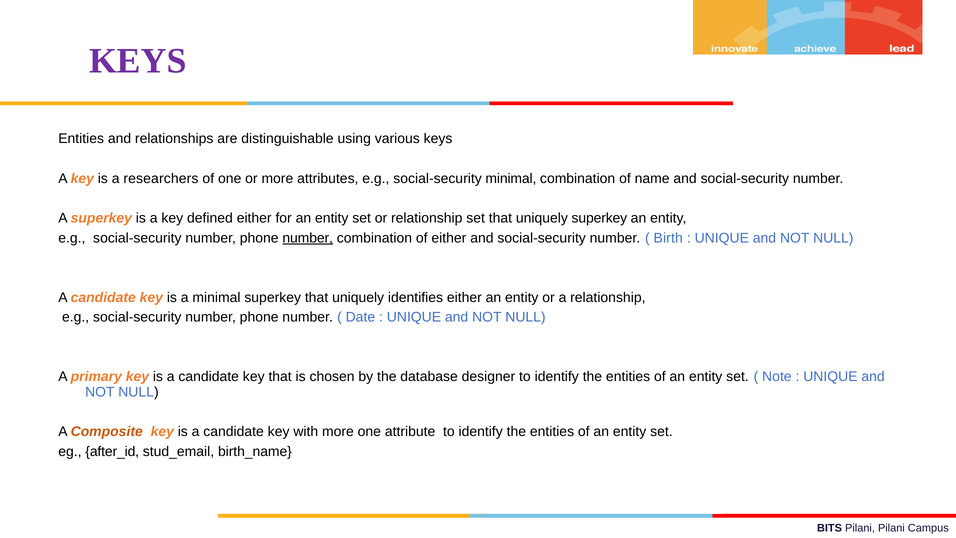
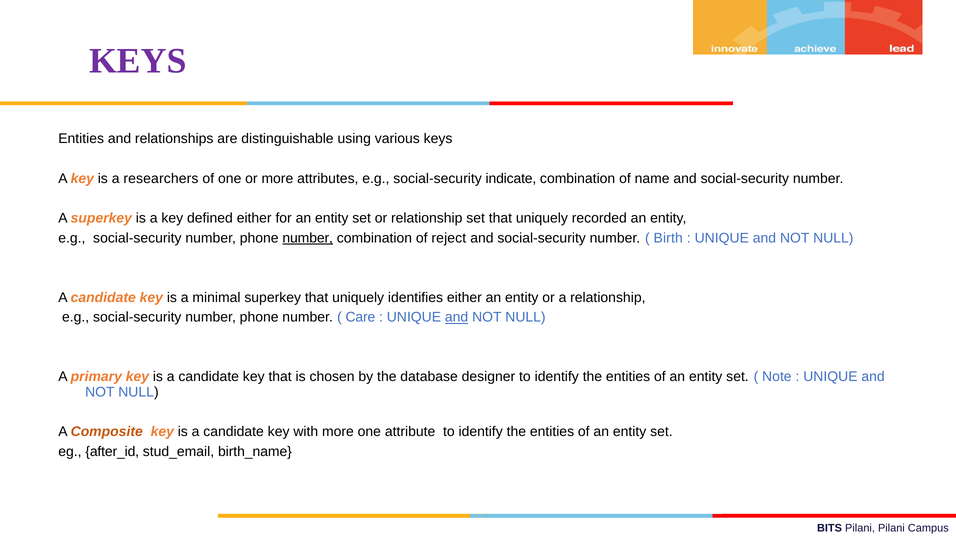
social-security minimal: minimal -> indicate
uniquely superkey: superkey -> recorded
of either: either -> reject
Date: Date -> Care
and at (457, 317) underline: none -> present
